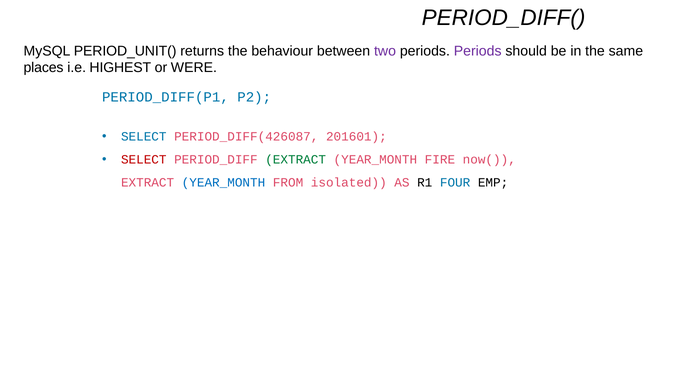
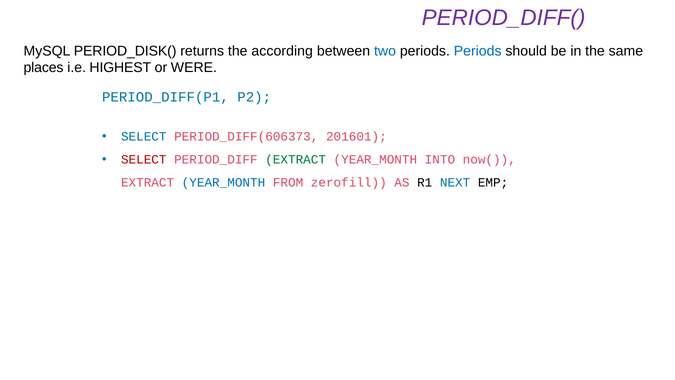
PERIOD_DIFF( colour: black -> purple
PERIOD_UNIT(: PERIOD_UNIT( -> PERIOD_DISK(
behaviour: behaviour -> according
two colour: purple -> blue
Periods at (478, 51) colour: purple -> blue
PERIOD_DIFF(426087: PERIOD_DIFF(426087 -> PERIOD_DIFF(606373
FIRE: FIRE -> INTO
isolated: isolated -> zerofill
FOUR: FOUR -> NEXT
